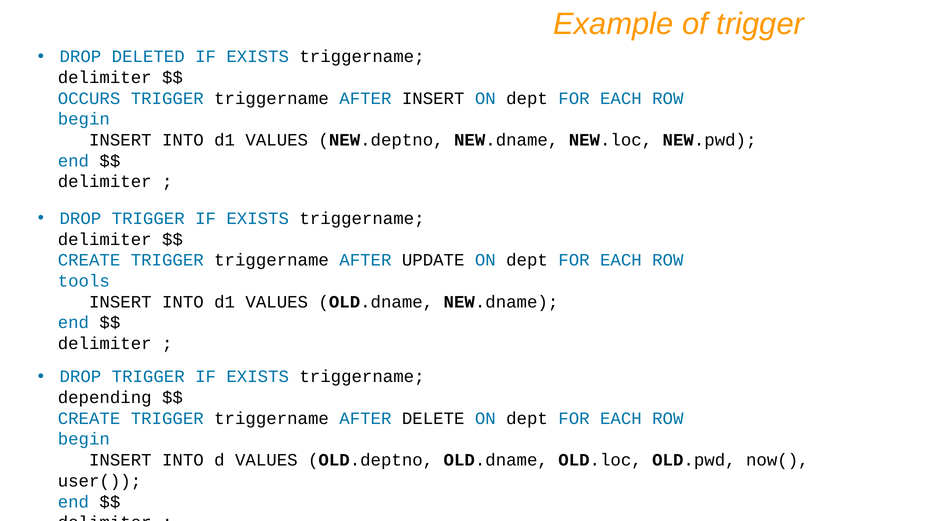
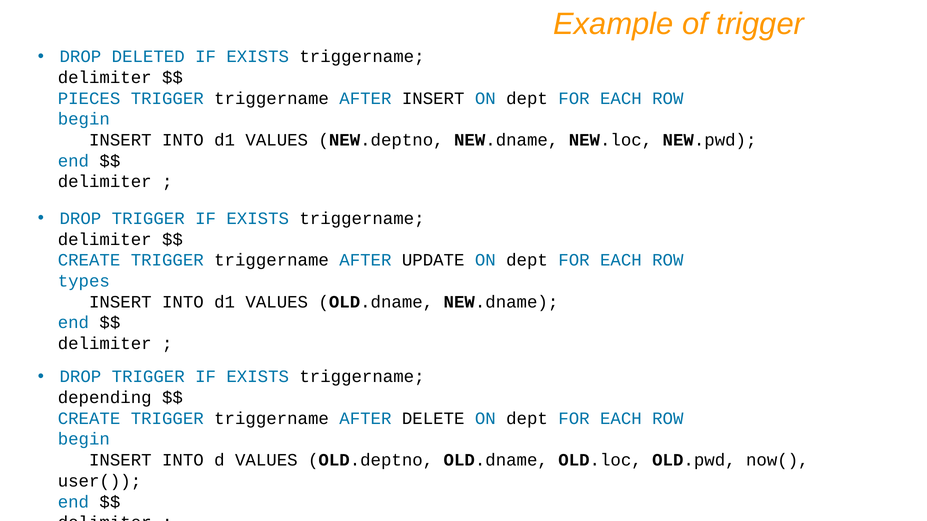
OCCURS: OCCURS -> PIECES
tools: tools -> types
